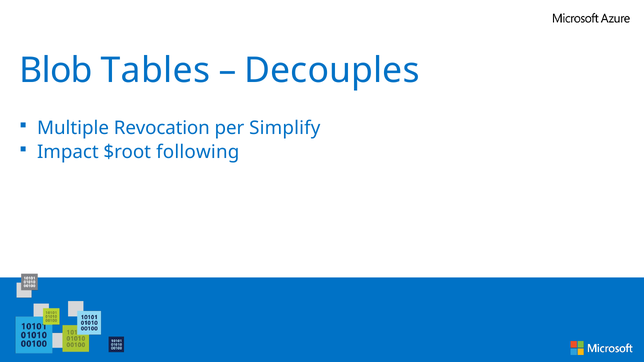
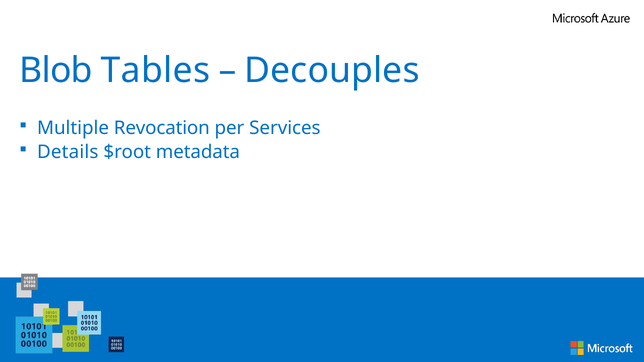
Simplify: Simplify -> Services
Impact: Impact -> Details
following: following -> metadata
